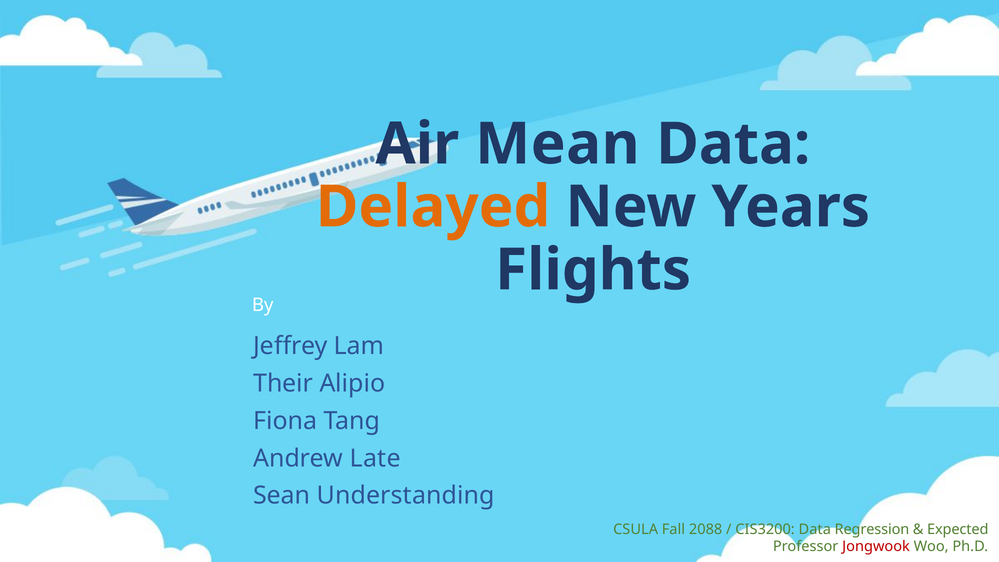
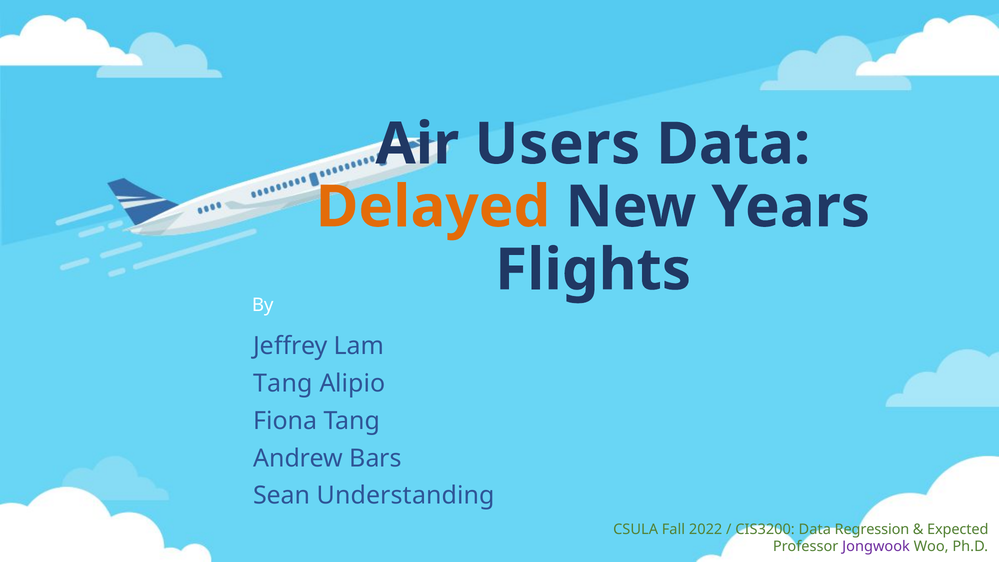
Mean: Mean -> Users
Their at (283, 383): Their -> Tang
Late: Late -> Bars
2088: 2088 -> 2022
Jongwook colour: red -> purple
